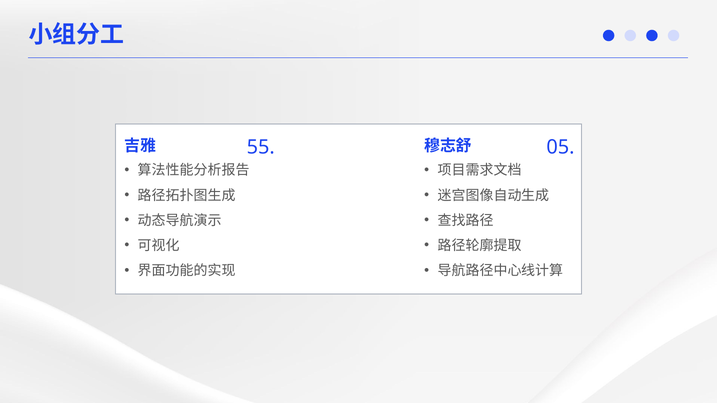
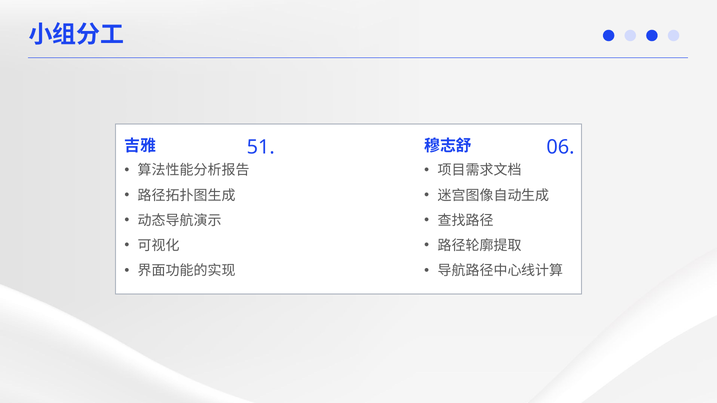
55: 55 -> 51
05: 05 -> 06
